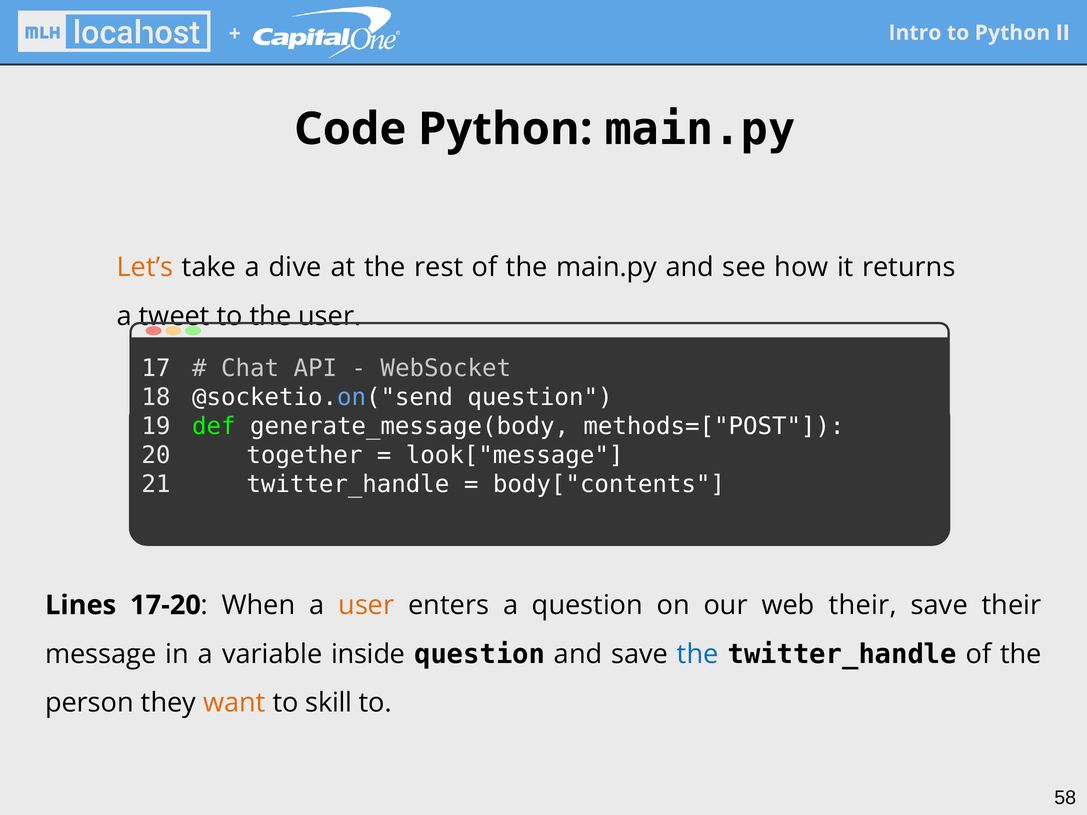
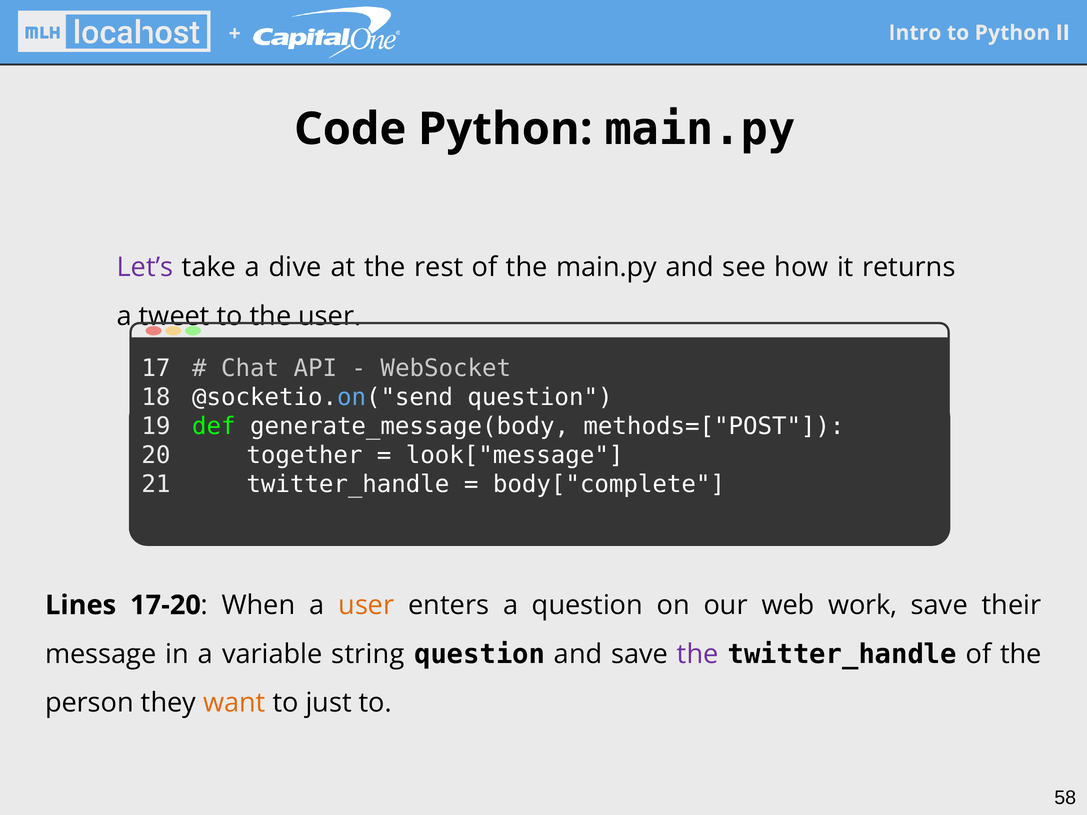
Let’s colour: orange -> purple
body["contents: body["contents -> body["complete
web their: their -> work
inside: inside -> string
the at (698, 654) colour: blue -> purple
skill: skill -> just
